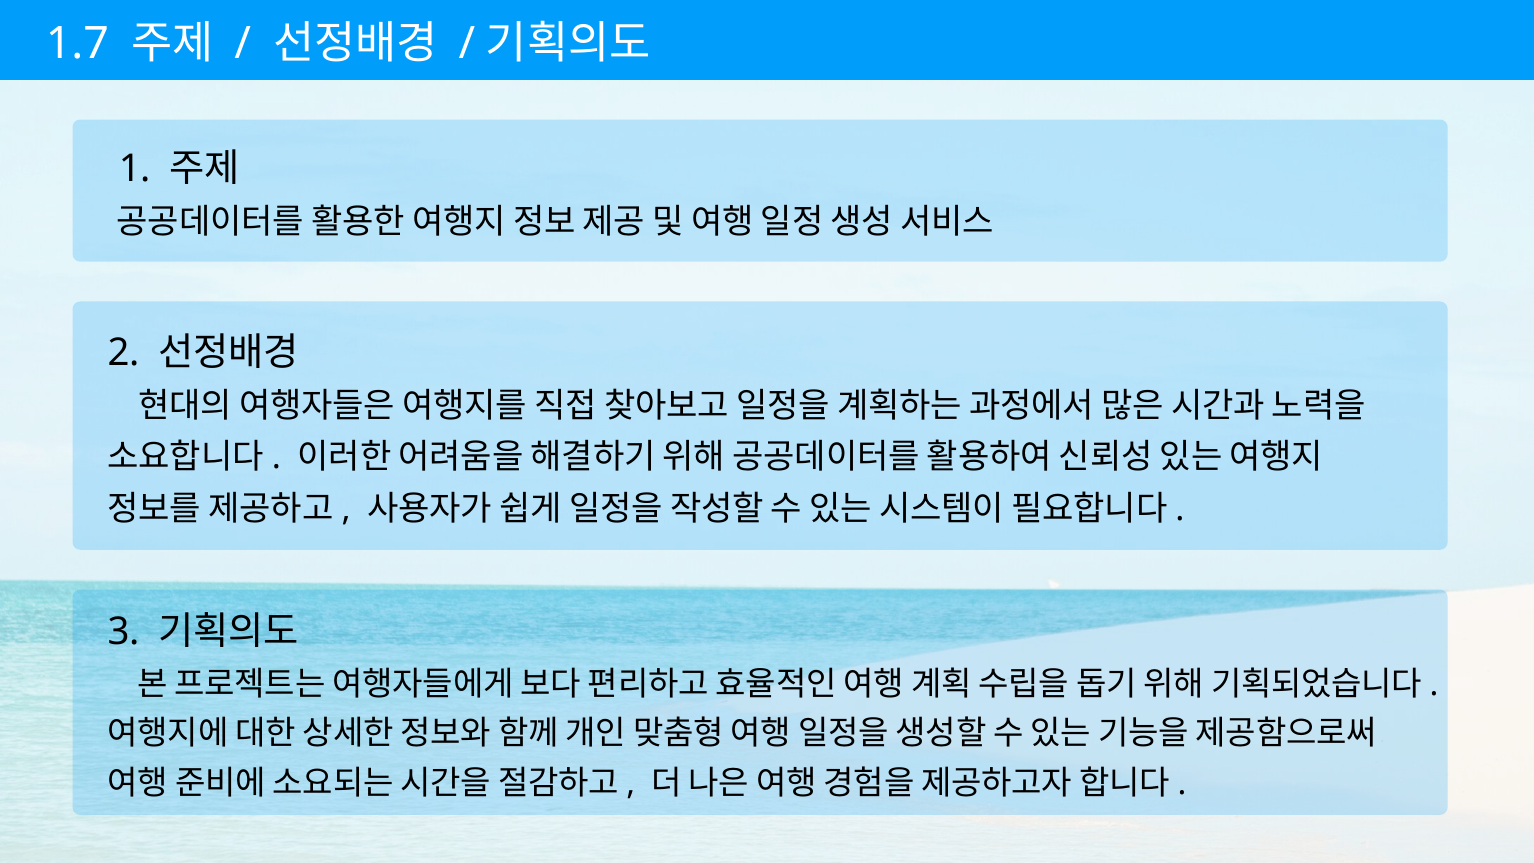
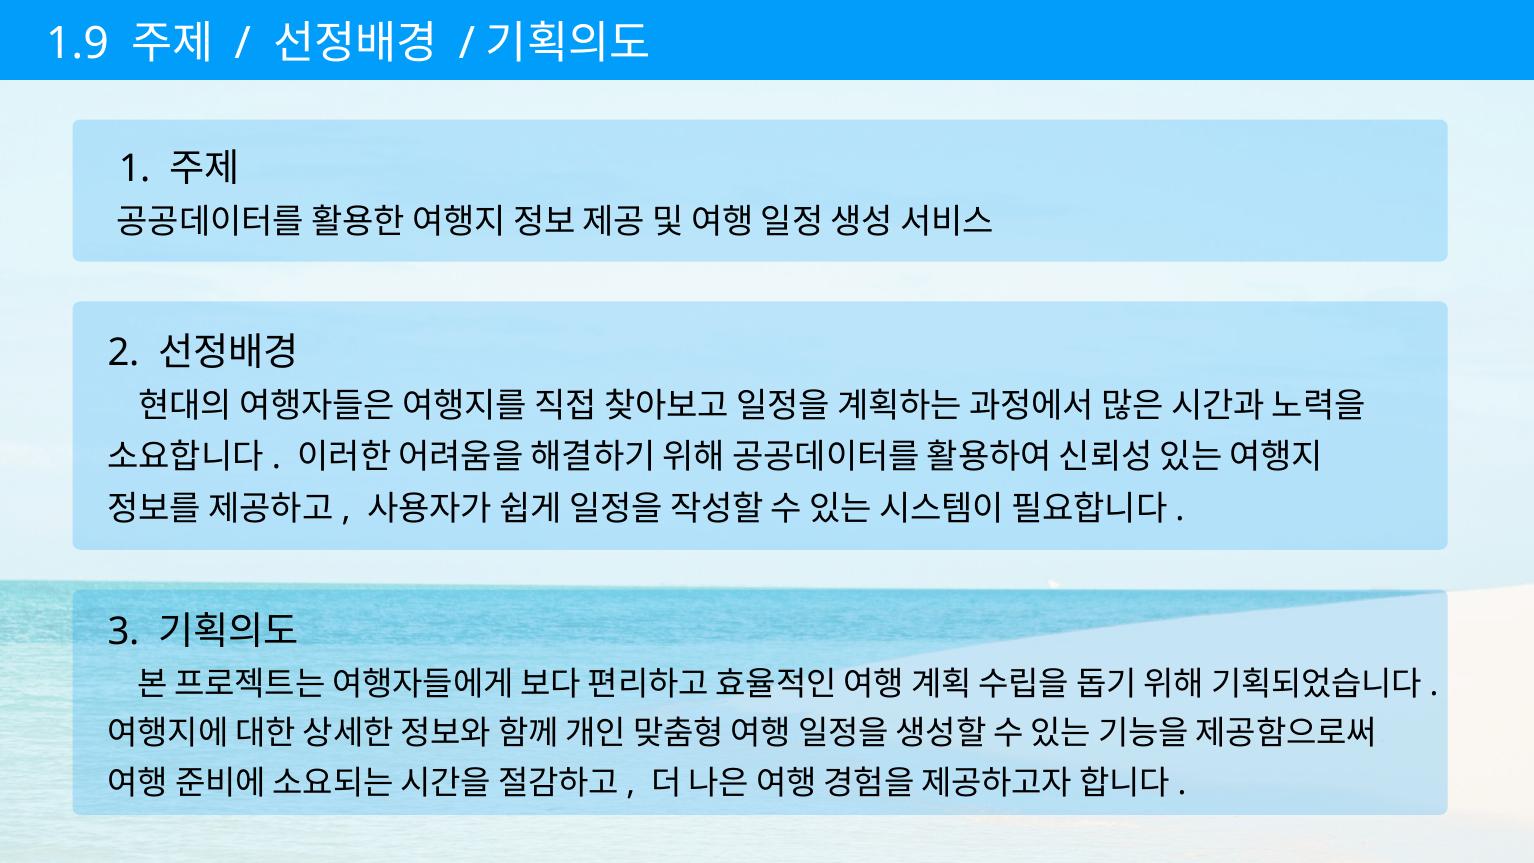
1.7: 1.7 -> 1.9
